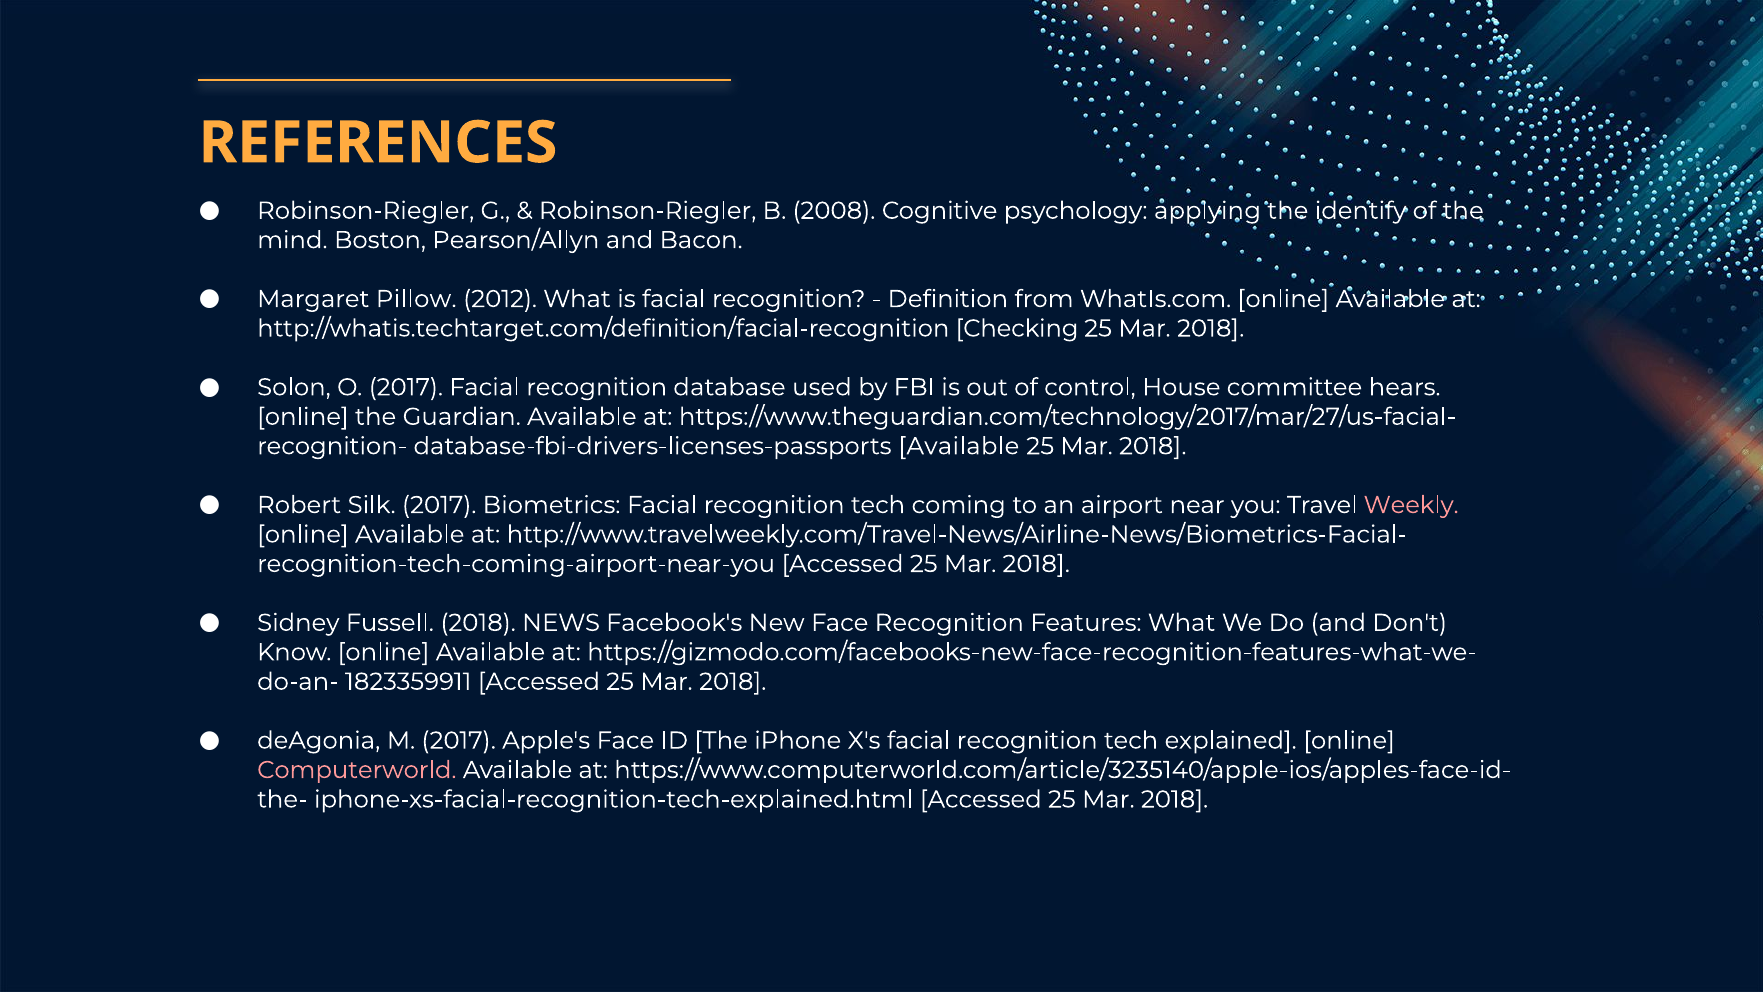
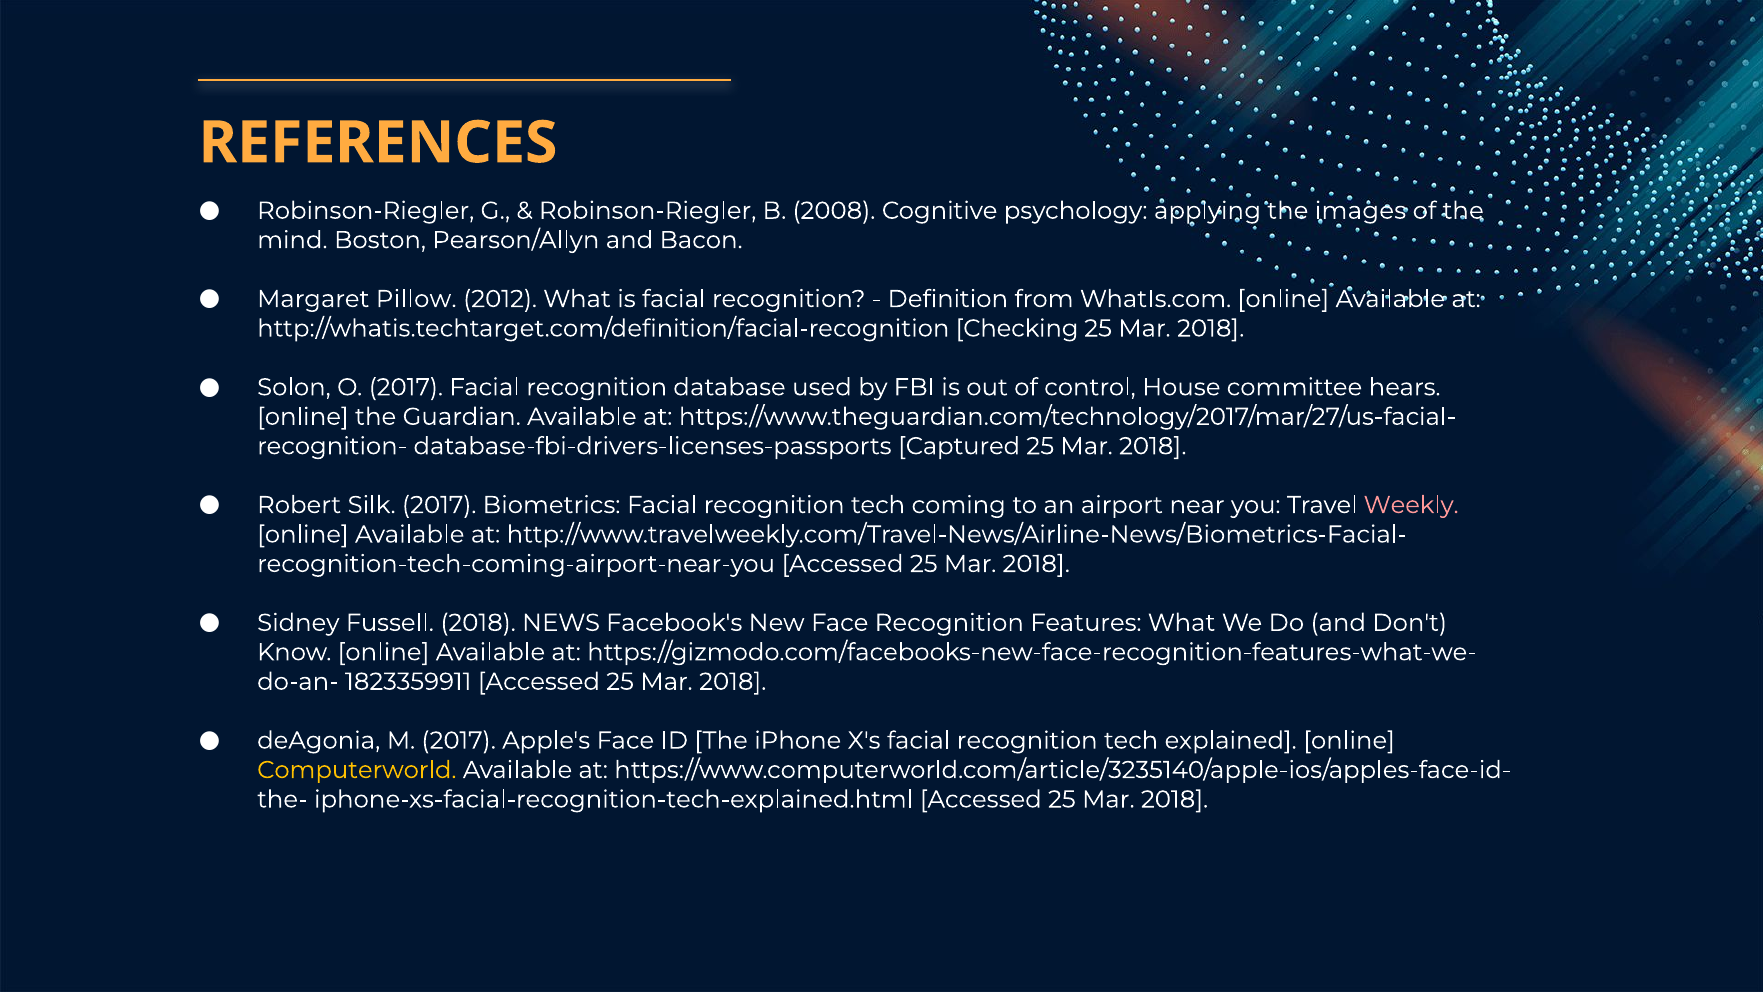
identify: identify -> images
database-fbi-drivers-licenses-passports Available: Available -> Captured
Computerworld colour: pink -> yellow
